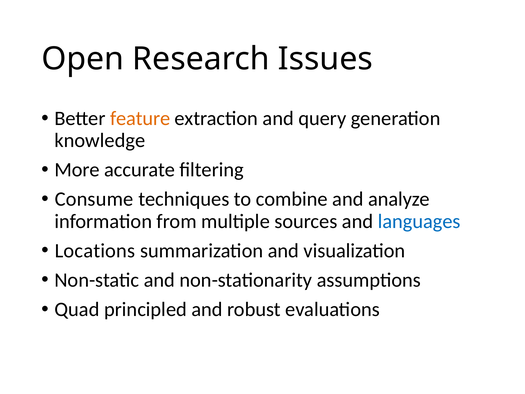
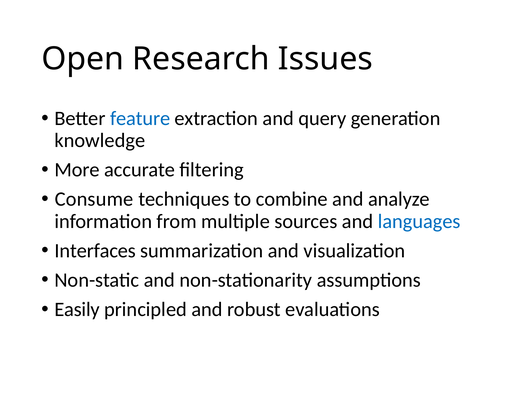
feature colour: orange -> blue
Locations: Locations -> Interfaces
Quad: Quad -> Easily
